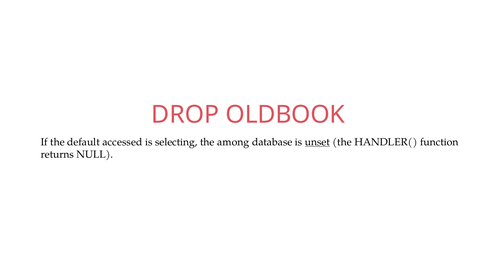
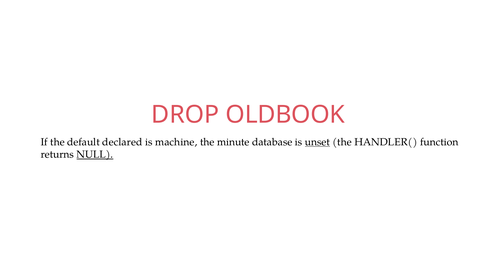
accessed: accessed -> declared
selecting: selecting -> machine
among: among -> minute
NULL underline: none -> present
